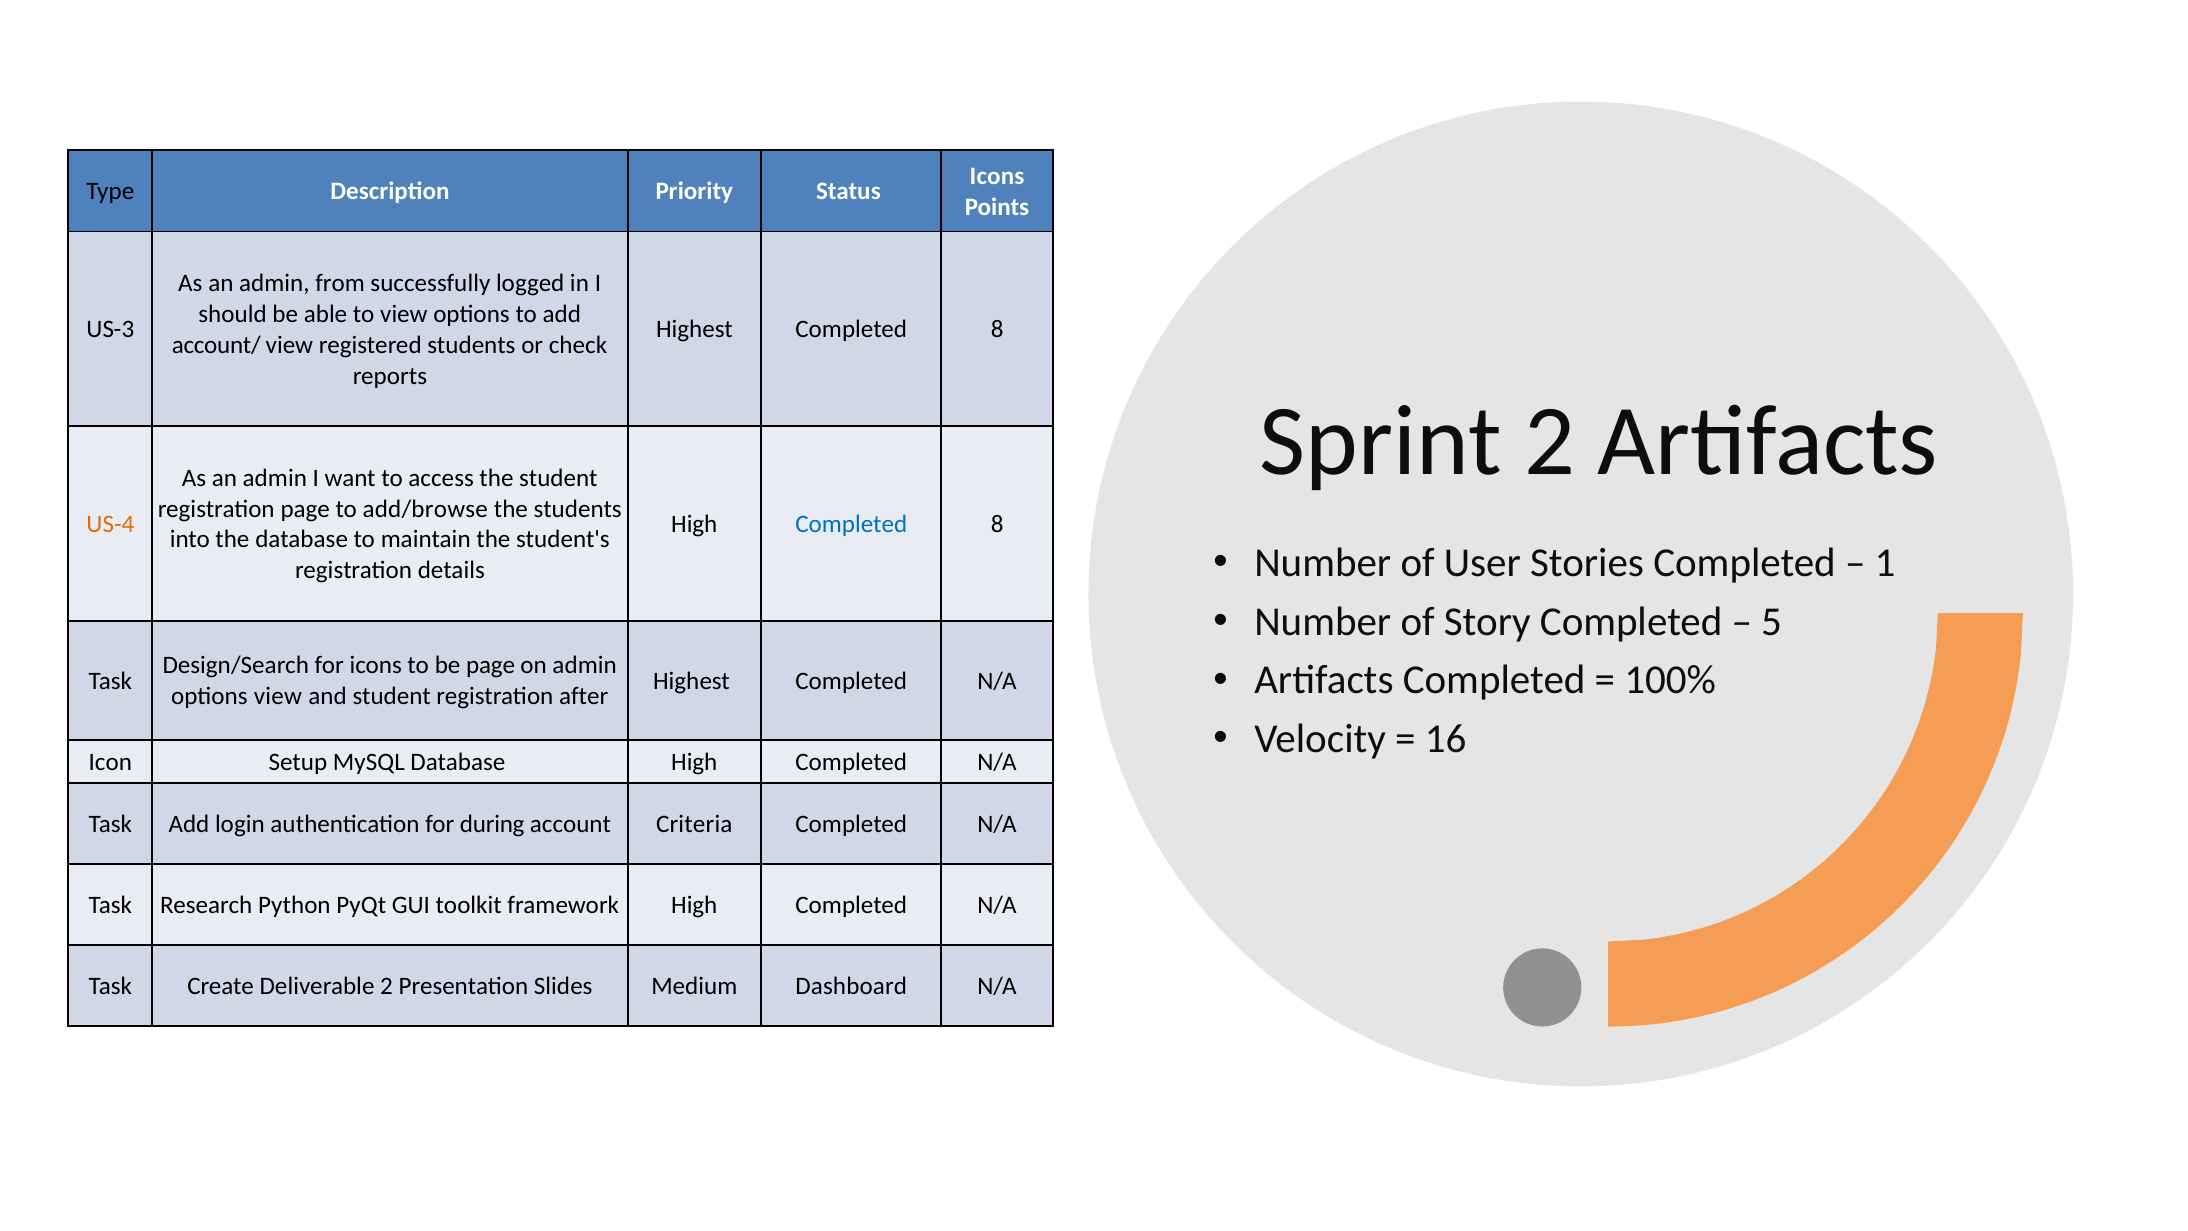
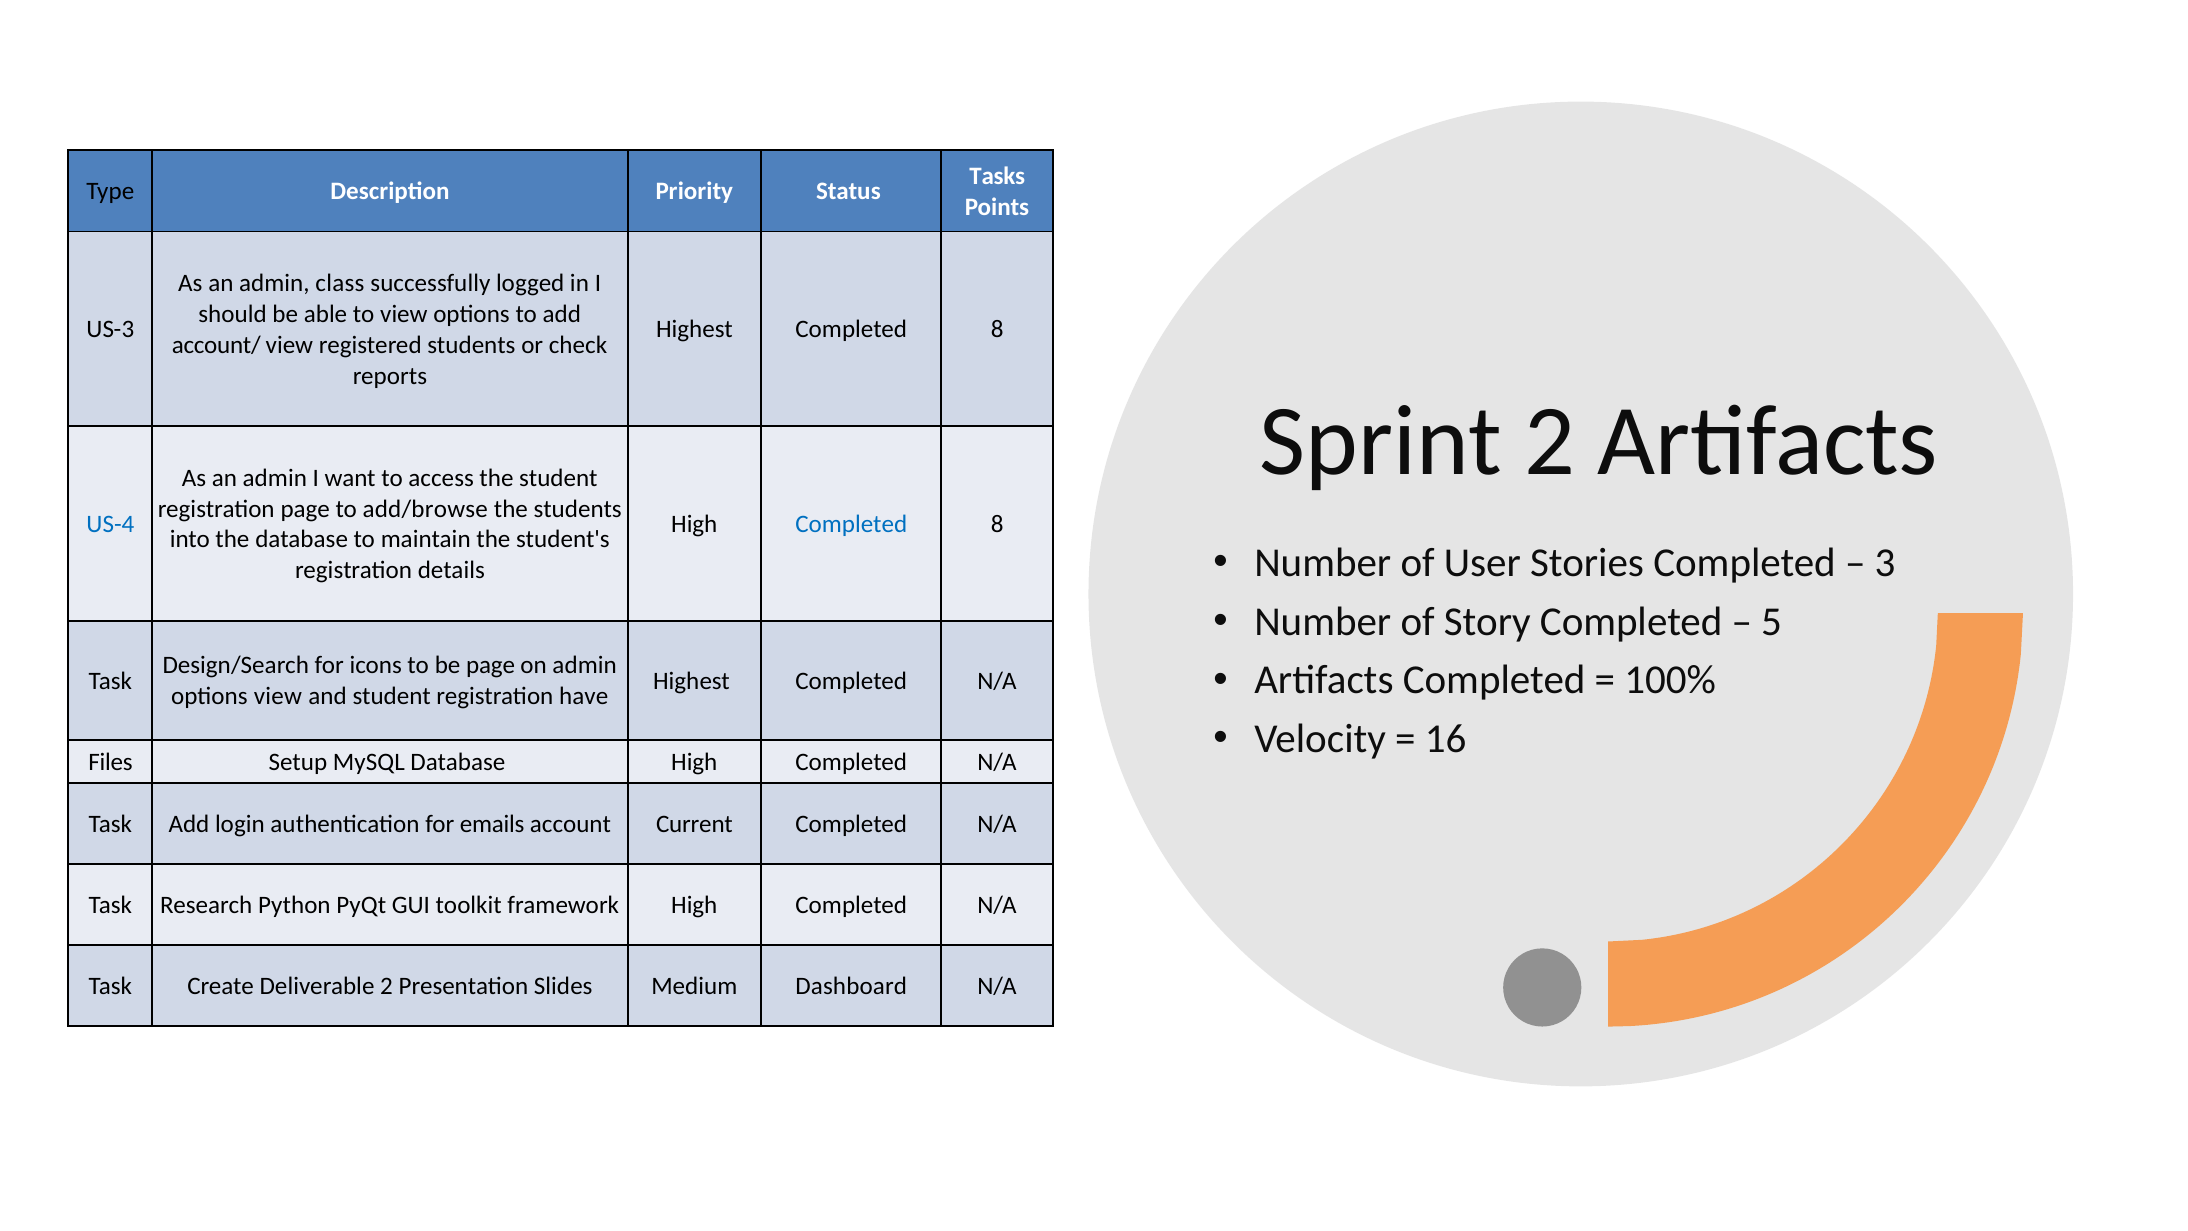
Icons at (997, 176): Icons -> Tasks
from: from -> class
US-4 colour: orange -> blue
1: 1 -> 3
after: after -> have
Icon: Icon -> Files
during: during -> emails
Criteria: Criteria -> Current
